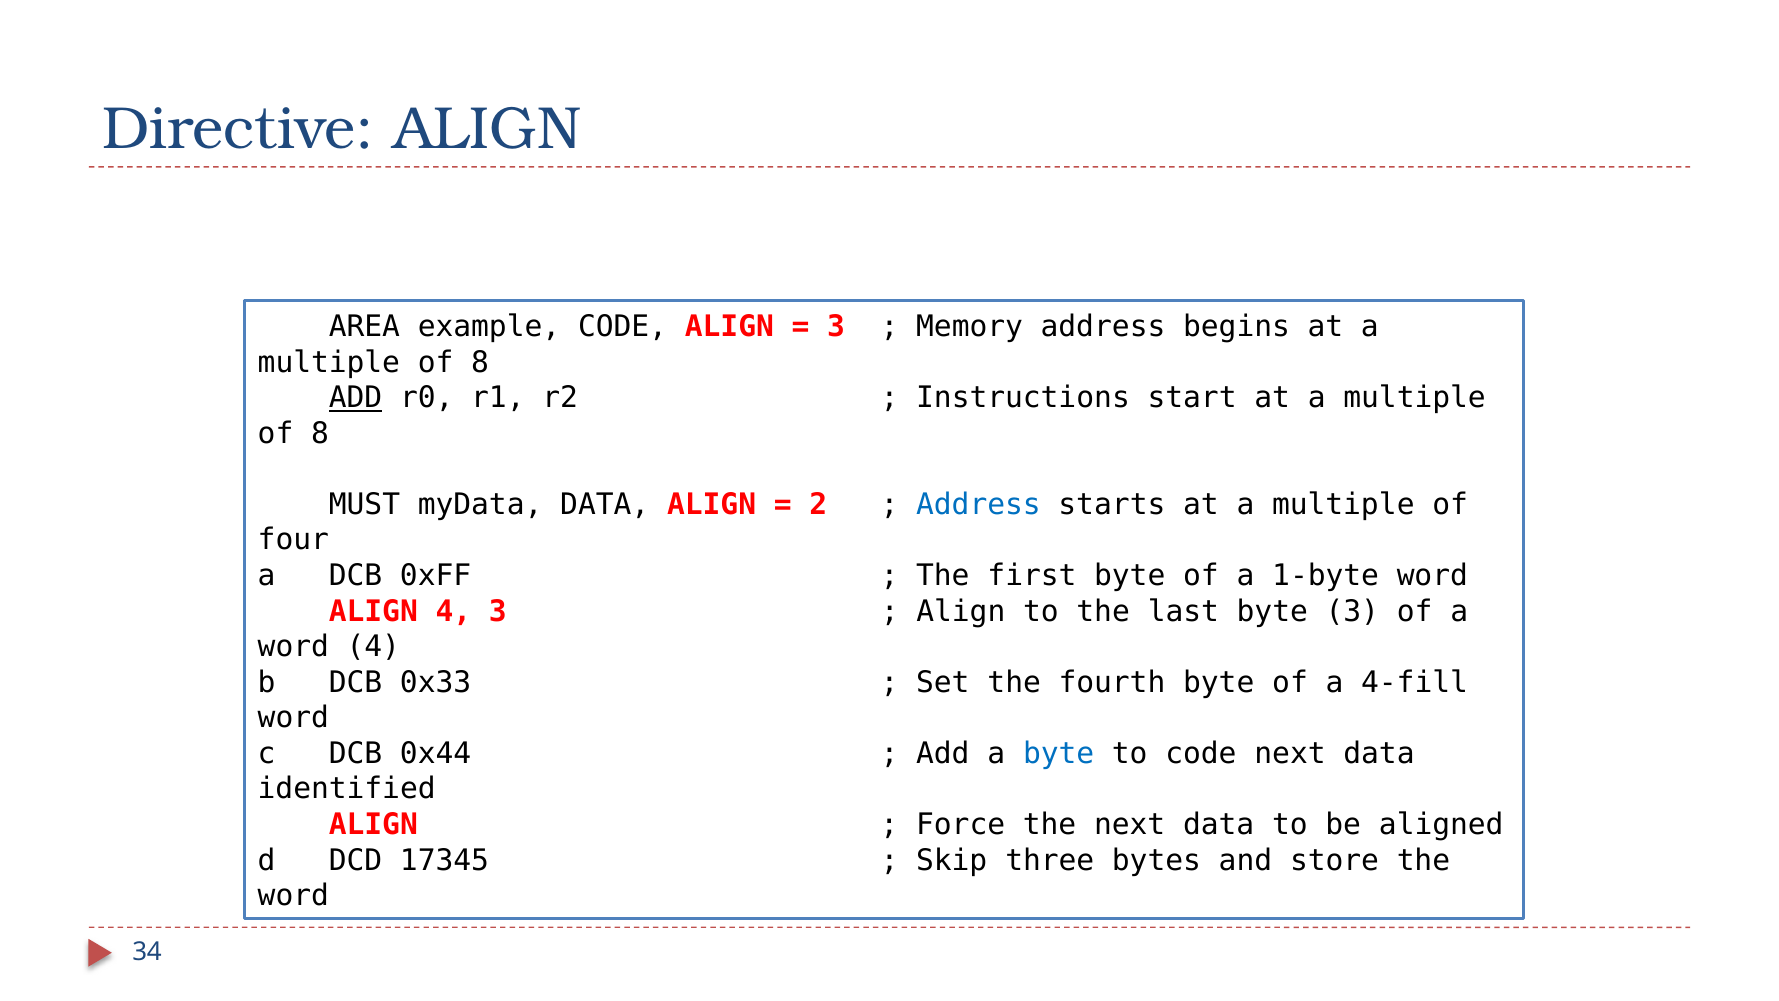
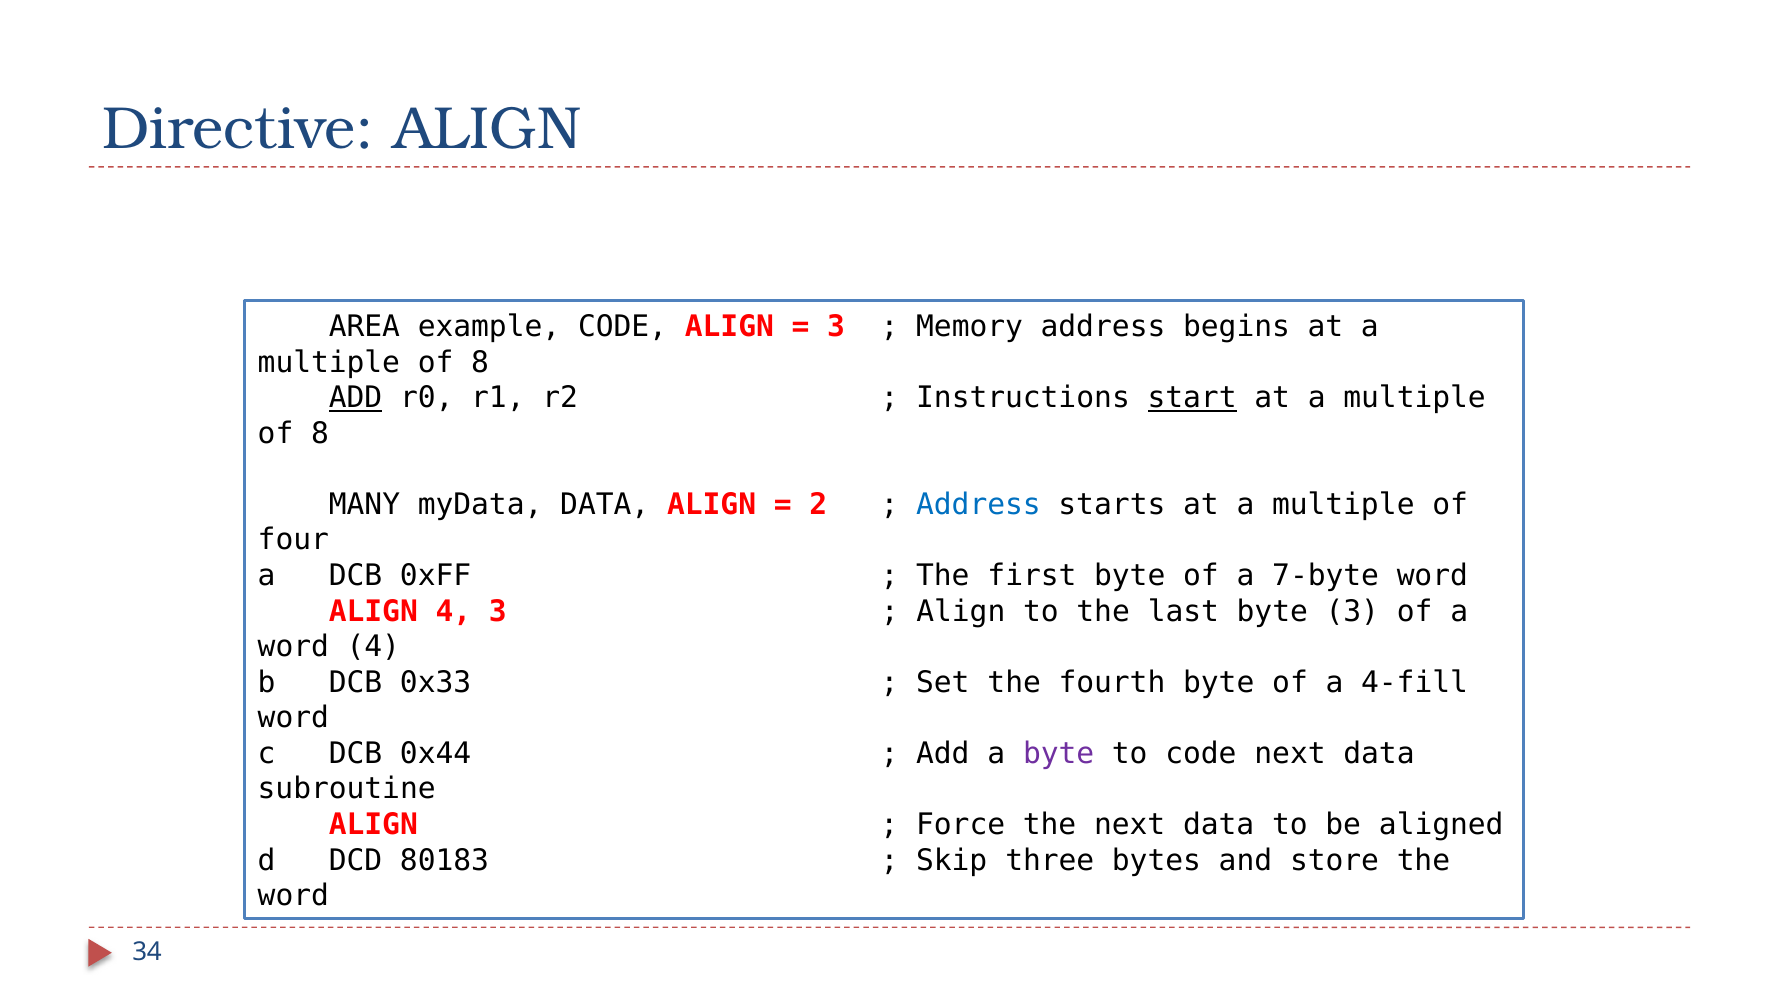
start underline: none -> present
MUST: MUST -> MANY
1-byte: 1-byte -> 7-byte
byte at (1059, 753) colour: blue -> purple
identified: identified -> subroutine
17345: 17345 -> 80183
